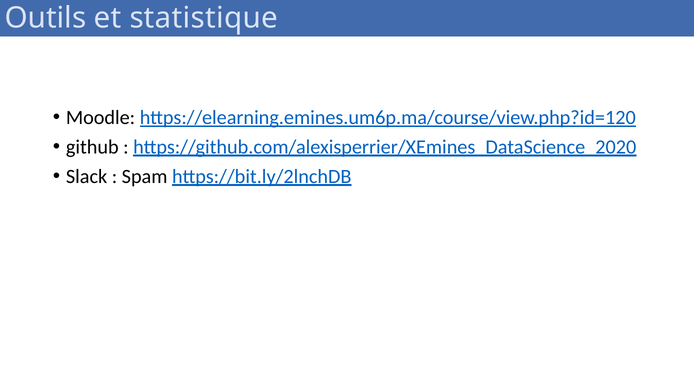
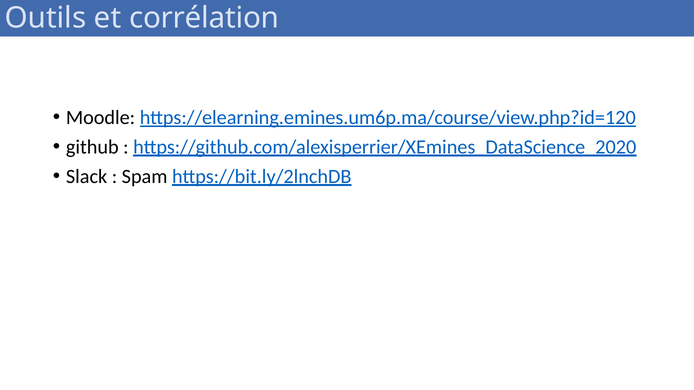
statistique: statistique -> corrélation
